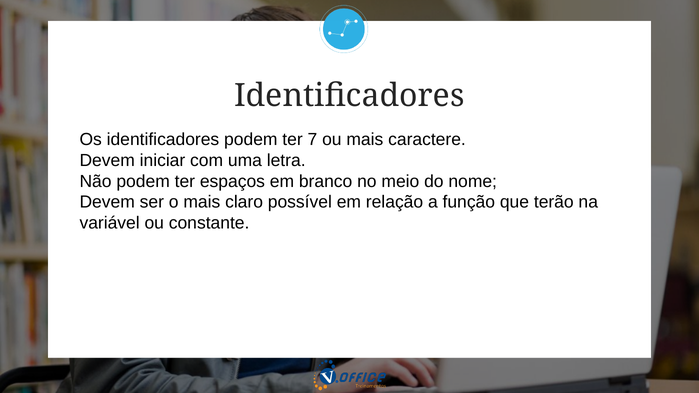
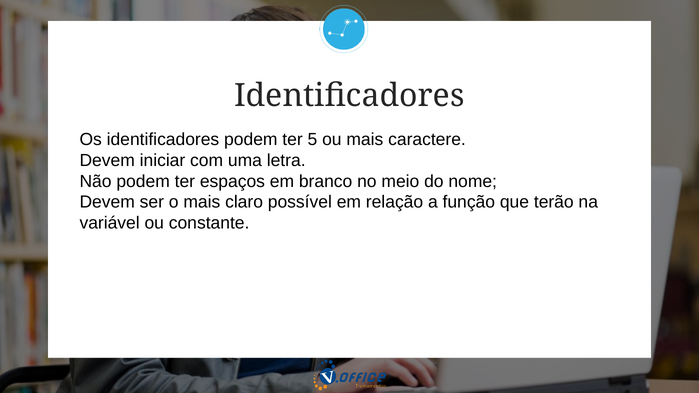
7: 7 -> 5
